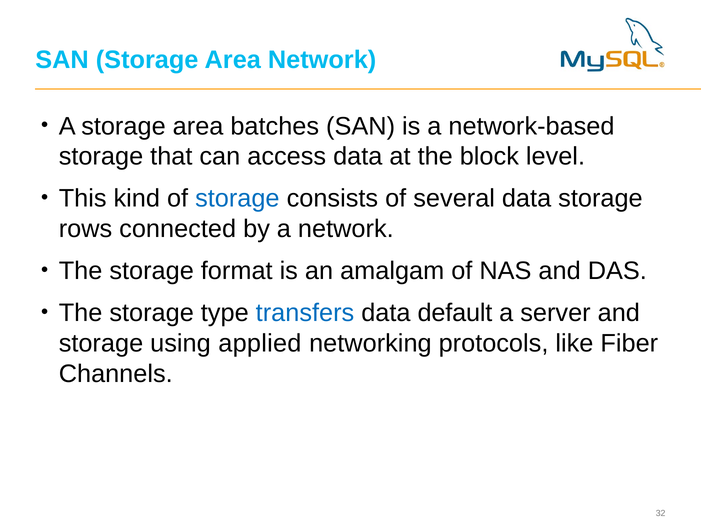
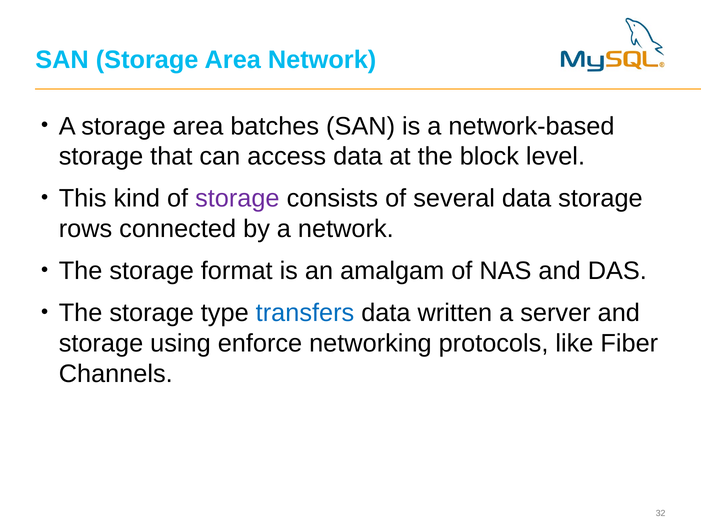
storage at (237, 199) colour: blue -> purple
default: default -> written
applied: applied -> enforce
